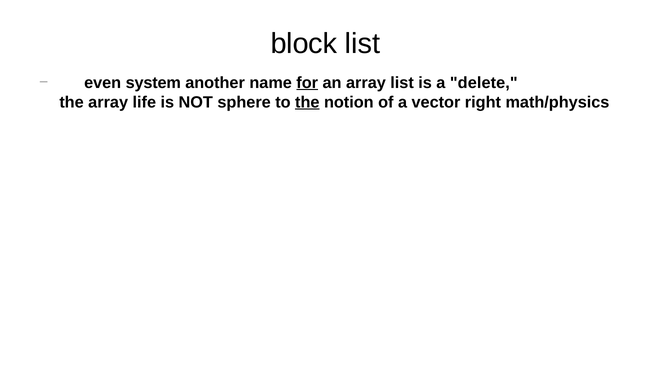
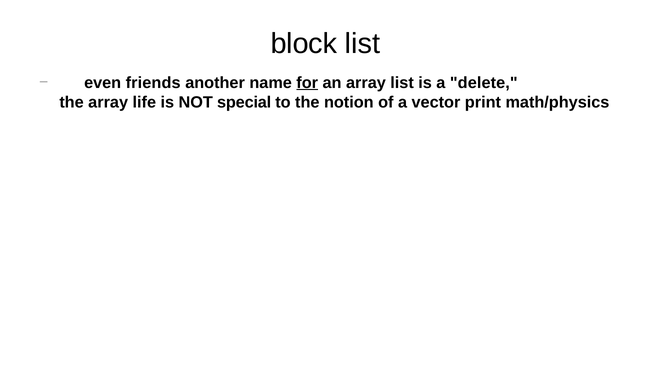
system: system -> friends
sphere: sphere -> special
the at (307, 102) underline: present -> none
right: right -> print
